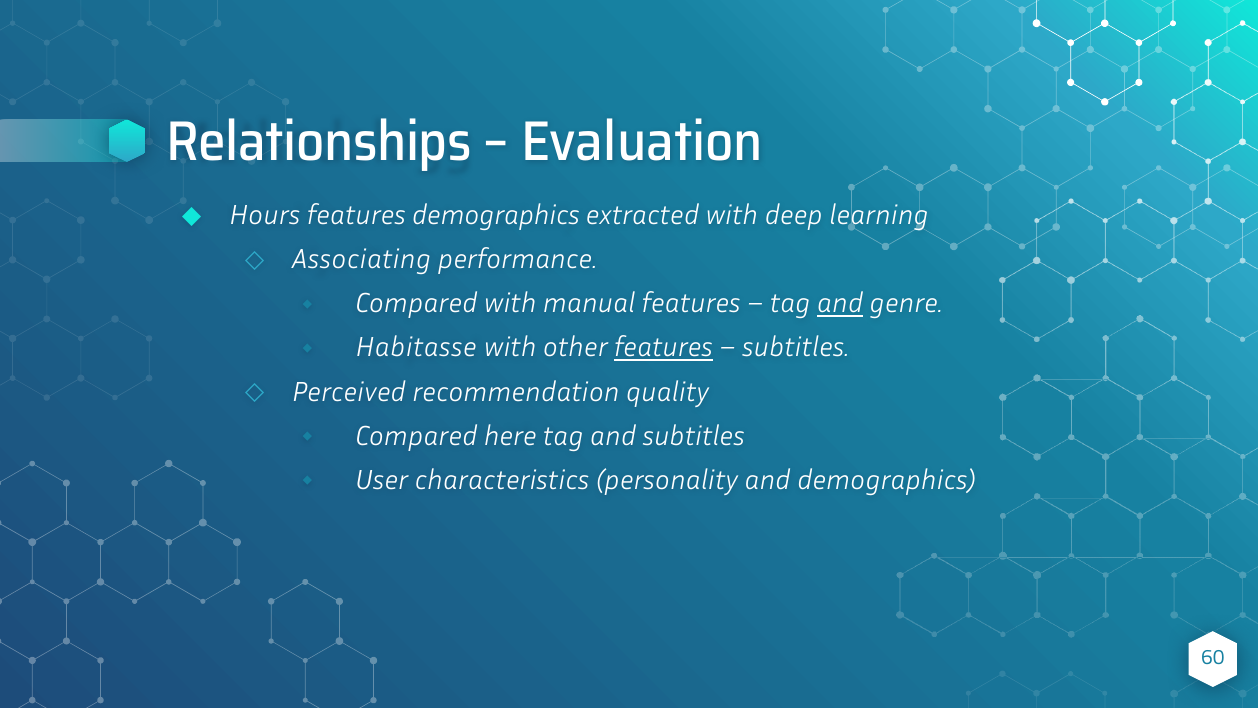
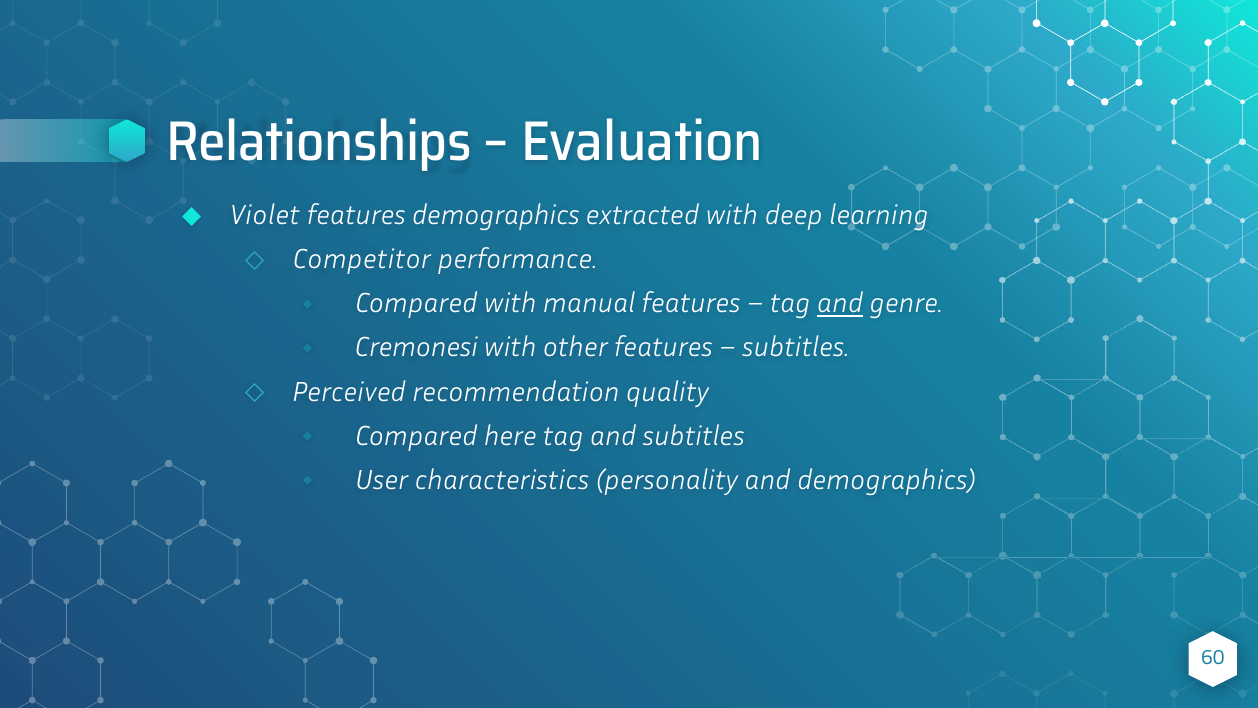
Hours: Hours -> Violet
Associating: Associating -> Competitor
Habitasse: Habitasse -> Cremonesi
features at (664, 348) underline: present -> none
